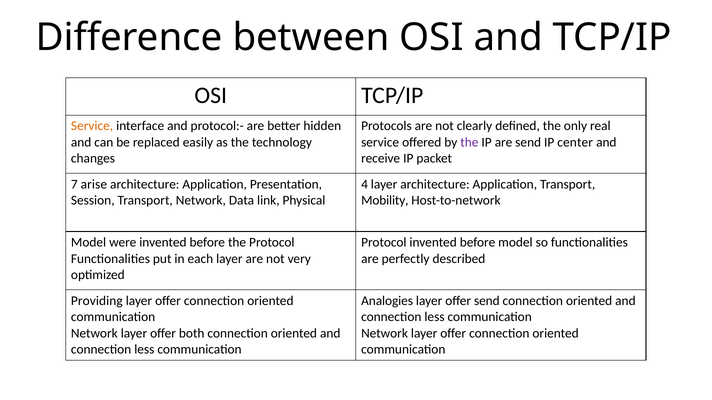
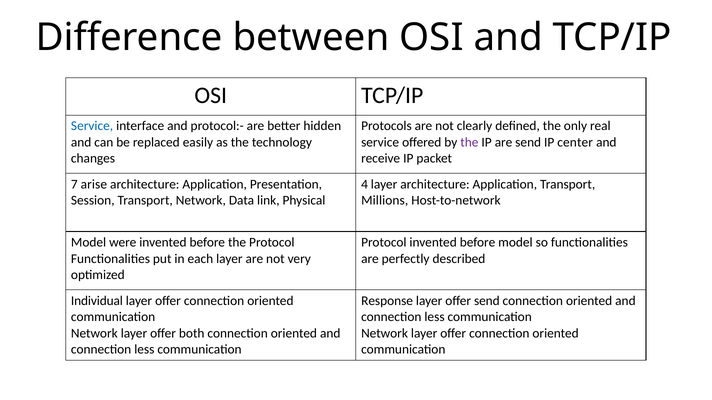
Service at (92, 126) colour: orange -> blue
Mobility: Mobility -> Millions
Providing: Providing -> Individual
Analogies: Analogies -> Response
